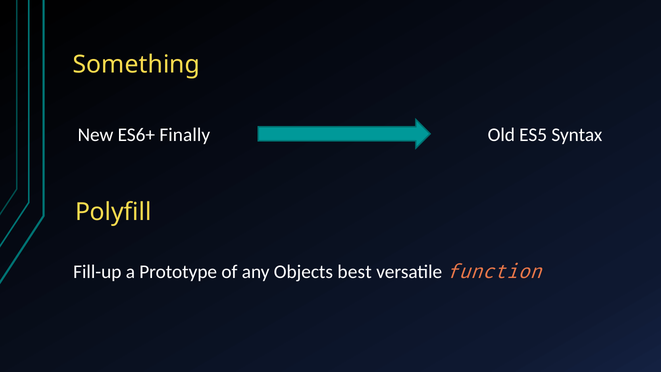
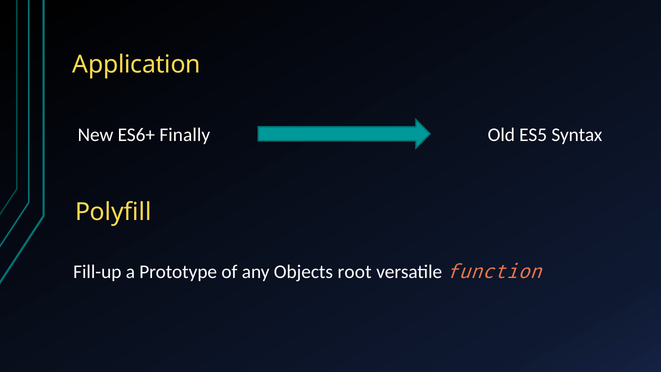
Something: Something -> Application
best: best -> root
